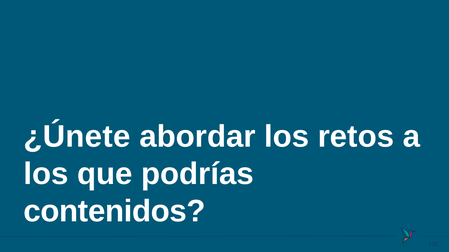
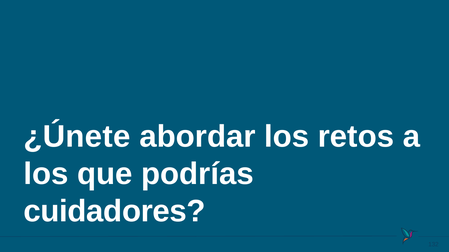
contenidos: contenidos -> cuidadores
